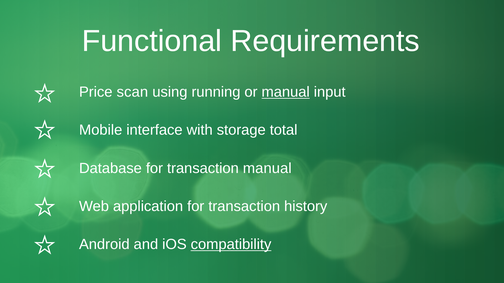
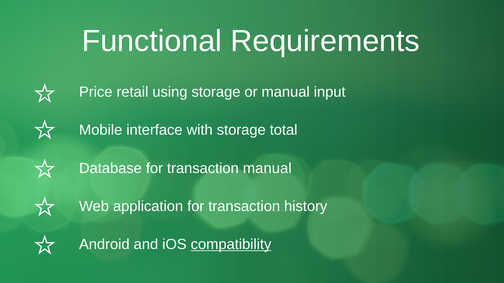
scan: scan -> retail
using running: running -> storage
manual at (286, 92) underline: present -> none
